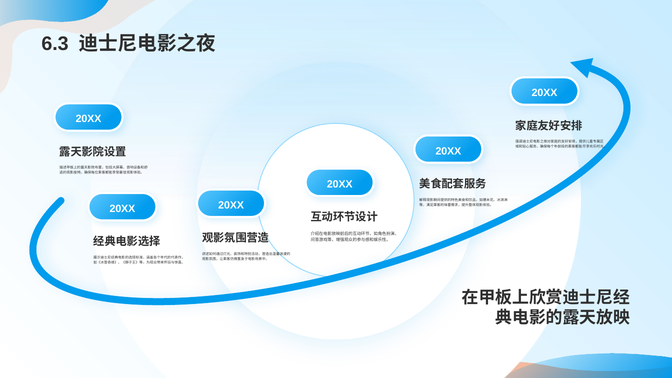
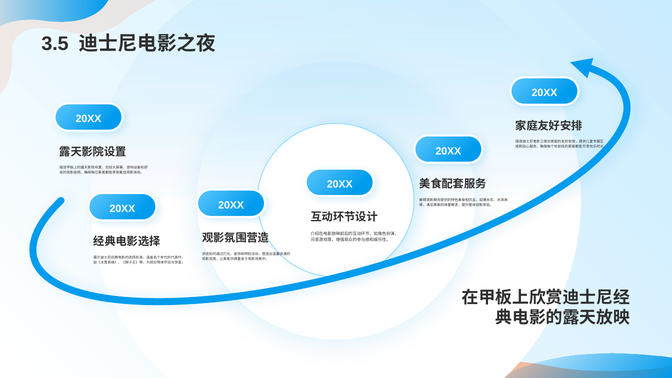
6.3: 6.3 -> 3.5
